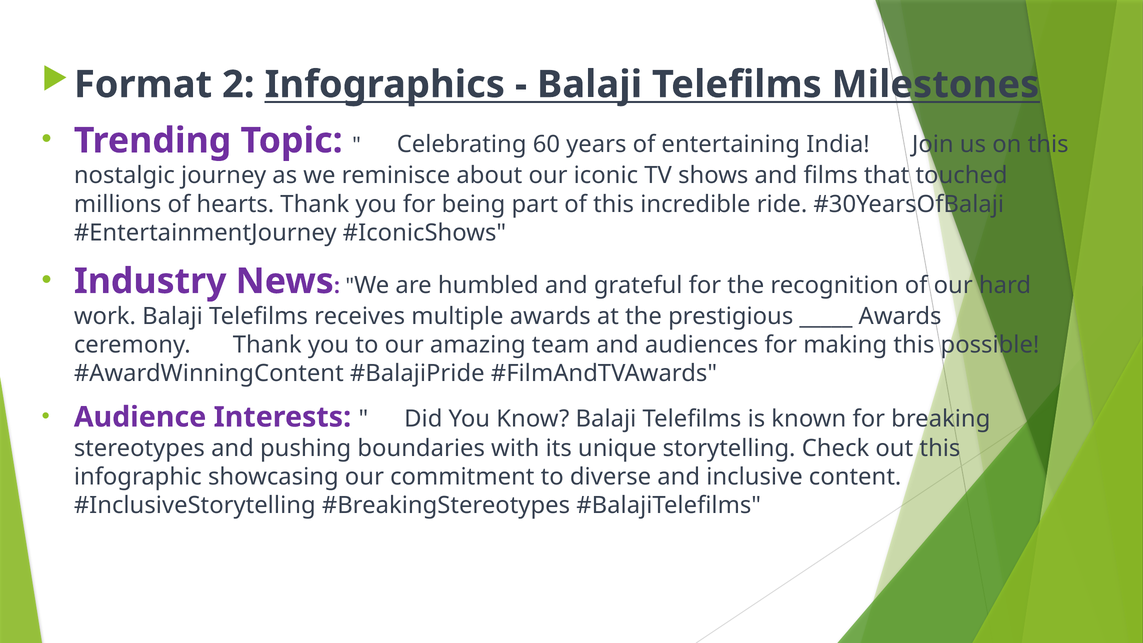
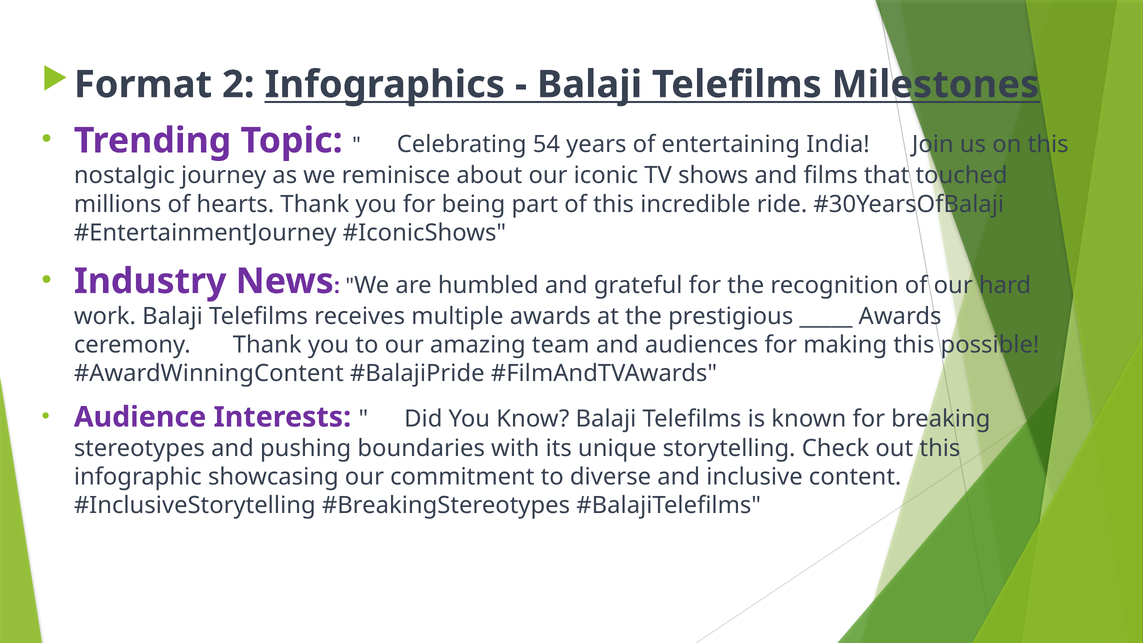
60: 60 -> 54
